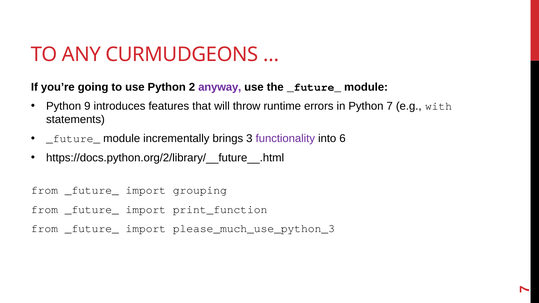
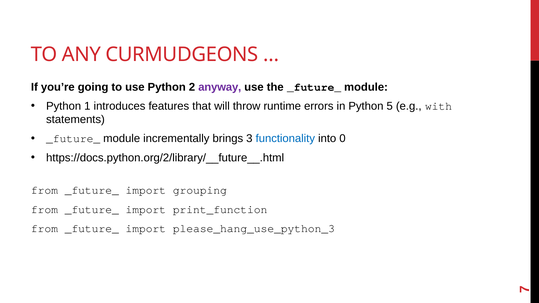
9: 9 -> 1
Python 7: 7 -> 5
functionality colour: purple -> blue
6: 6 -> 0
please_much_use_python_3: please_much_use_python_3 -> please_hang_use_python_3
